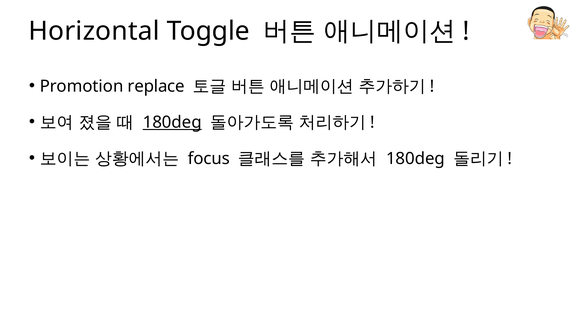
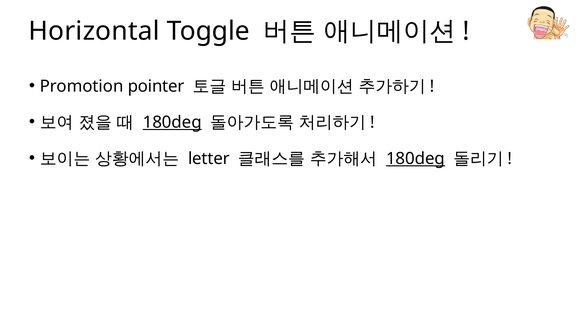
replace: replace -> pointer
focus: focus -> letter
180deg at (415, 159) underline: none -> present
